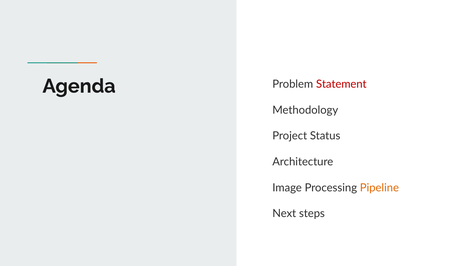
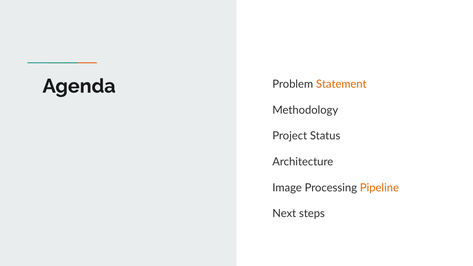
Statement colour: red -> orange
